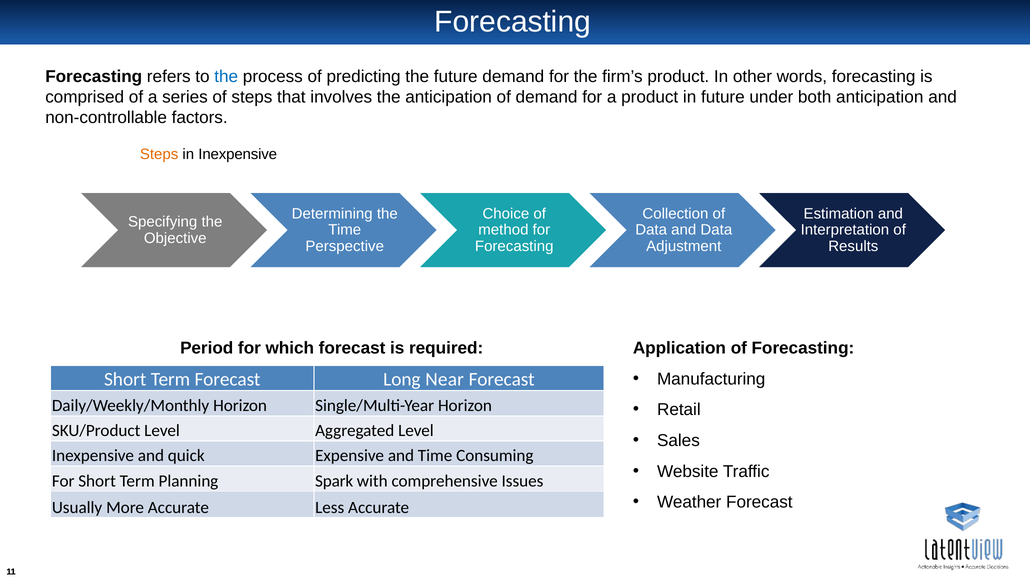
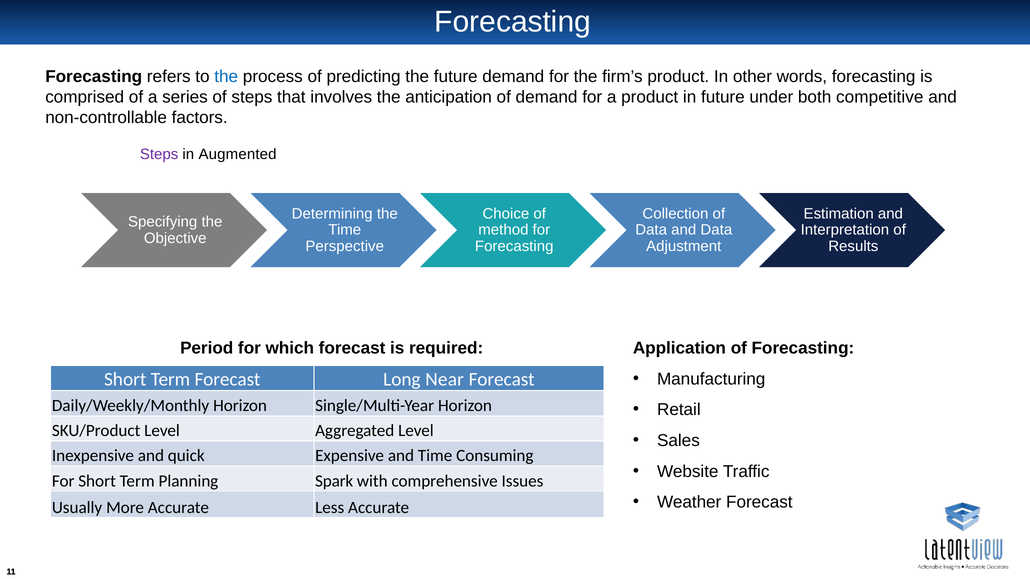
both anticipation: anticipation -> competitive
Steps at (159, 154) colour: orange -> purple
in Inexpensive: Inexpensive -> Augmented
